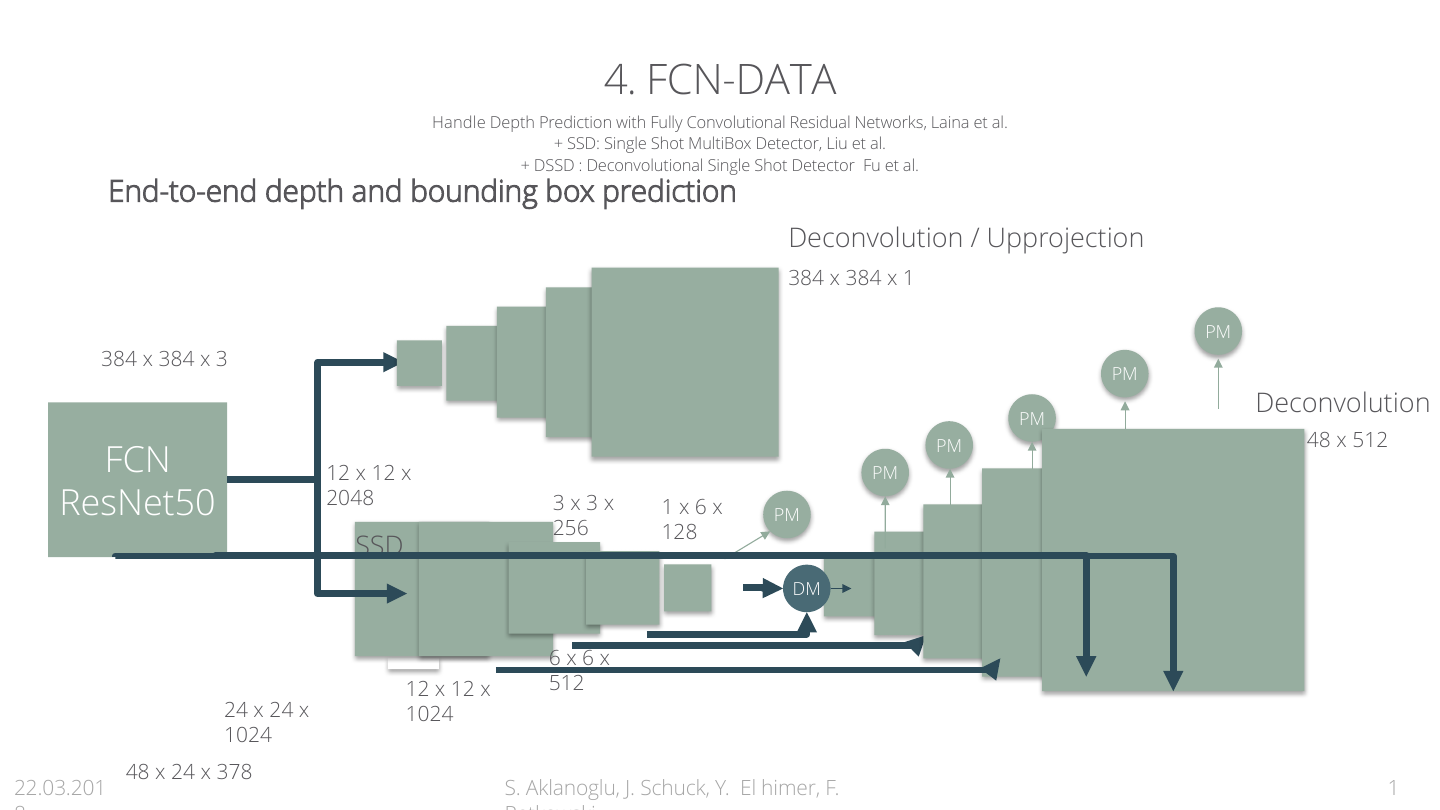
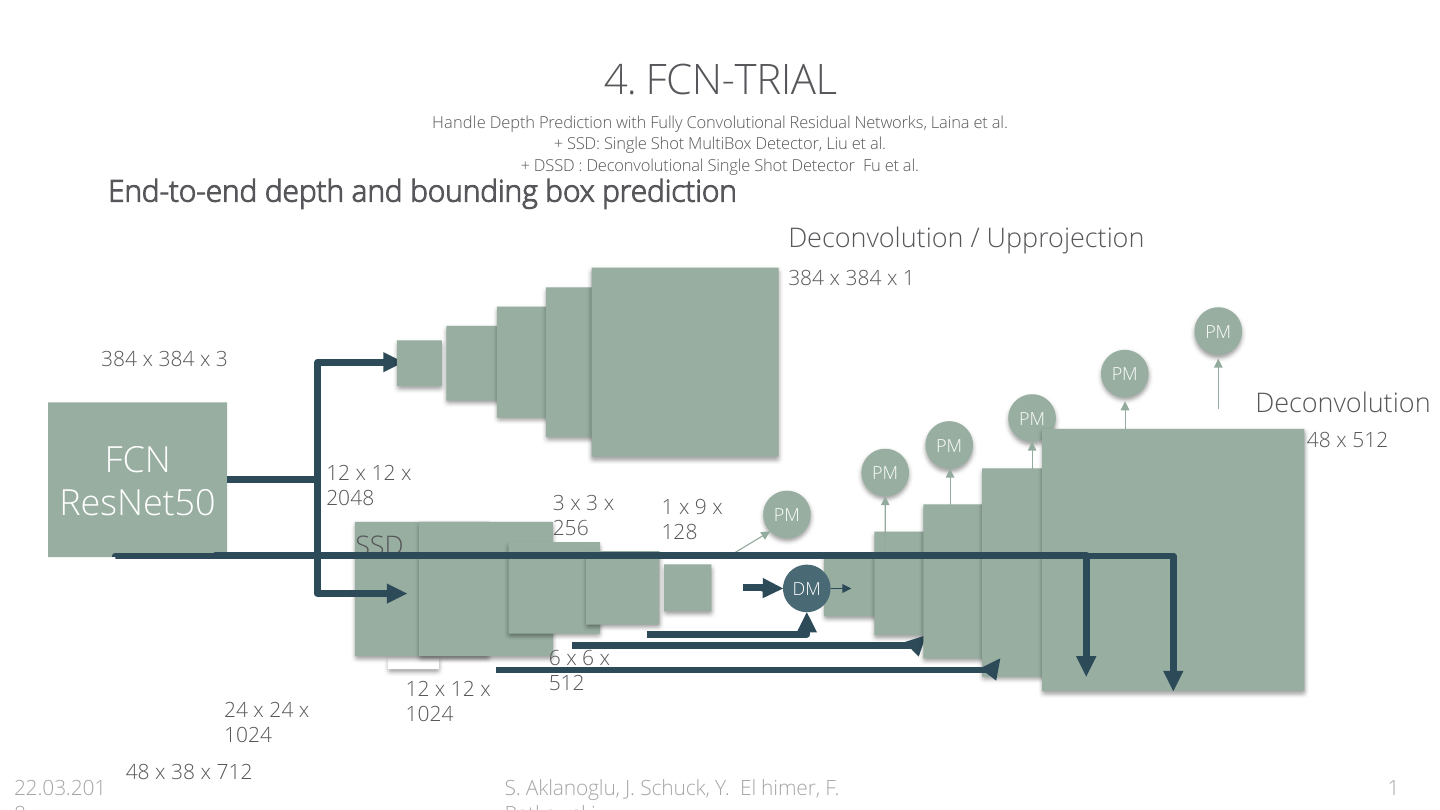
FCN-DATA: FCN-DATA -> FCN-TRIAL
1 x 6: 6 -> 9
48 x 24: 24 -> 38
378: 378 -> 712
